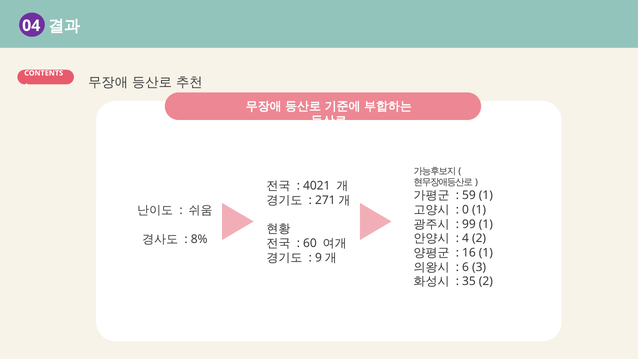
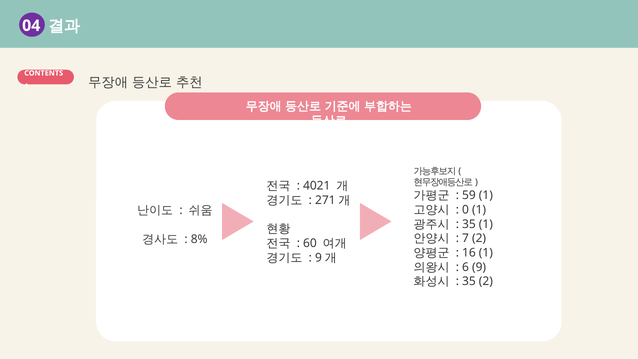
99 at (469, 224): 99 -> 35
4: 4 -> 7
3: 3 -> 9
